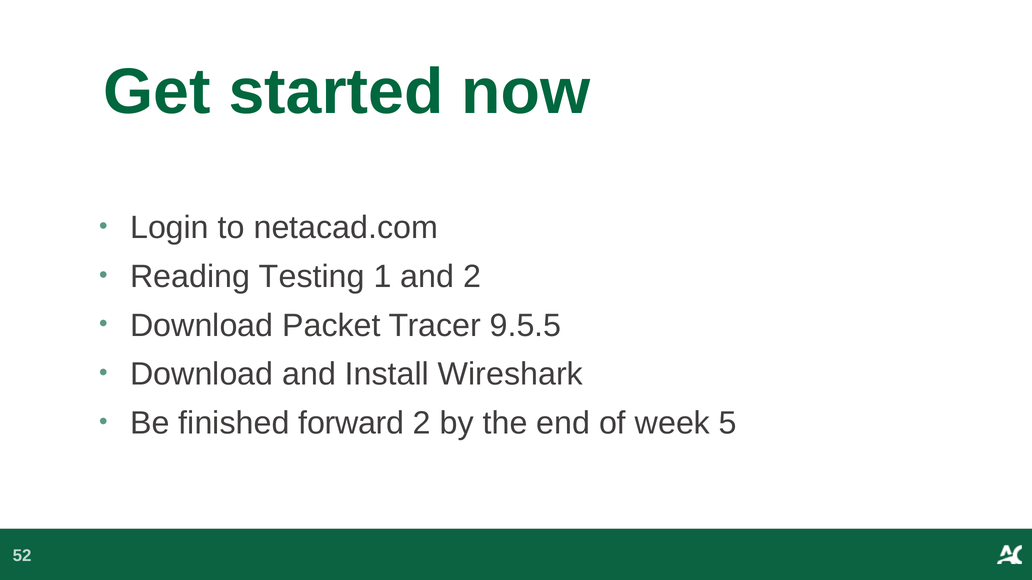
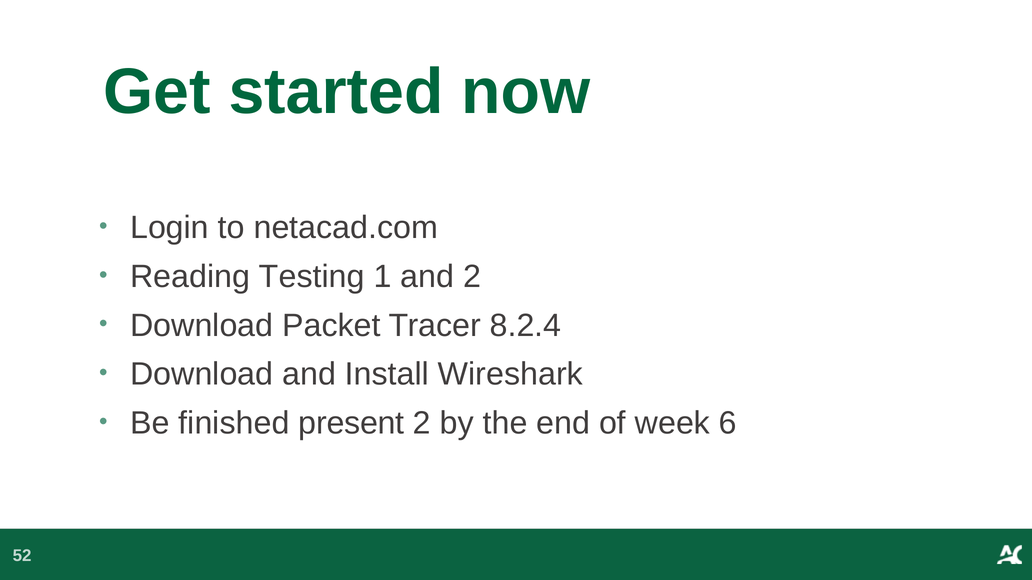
9.5.5: 9.5.5 -> 8.2.4
forward: forward -> present
5: 5 -> 6
